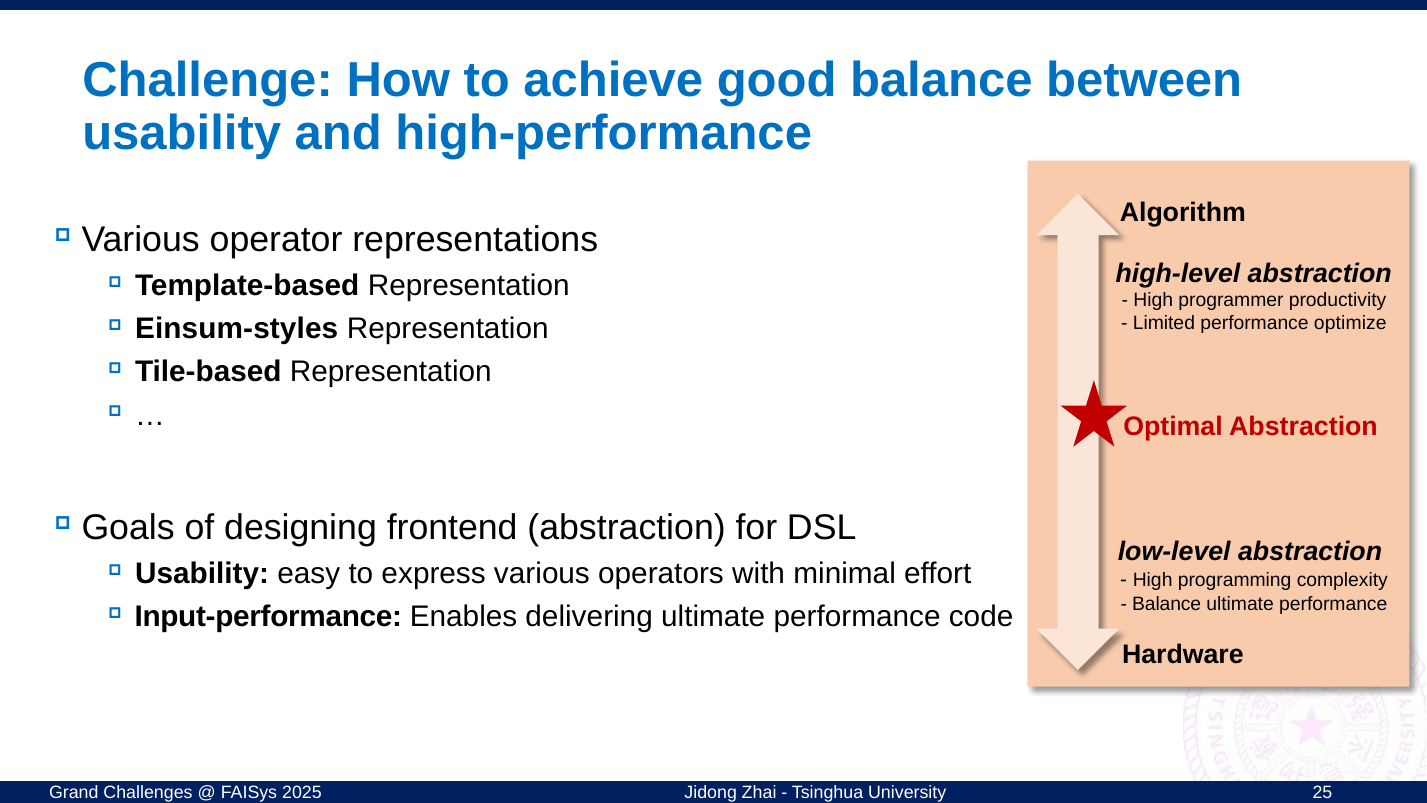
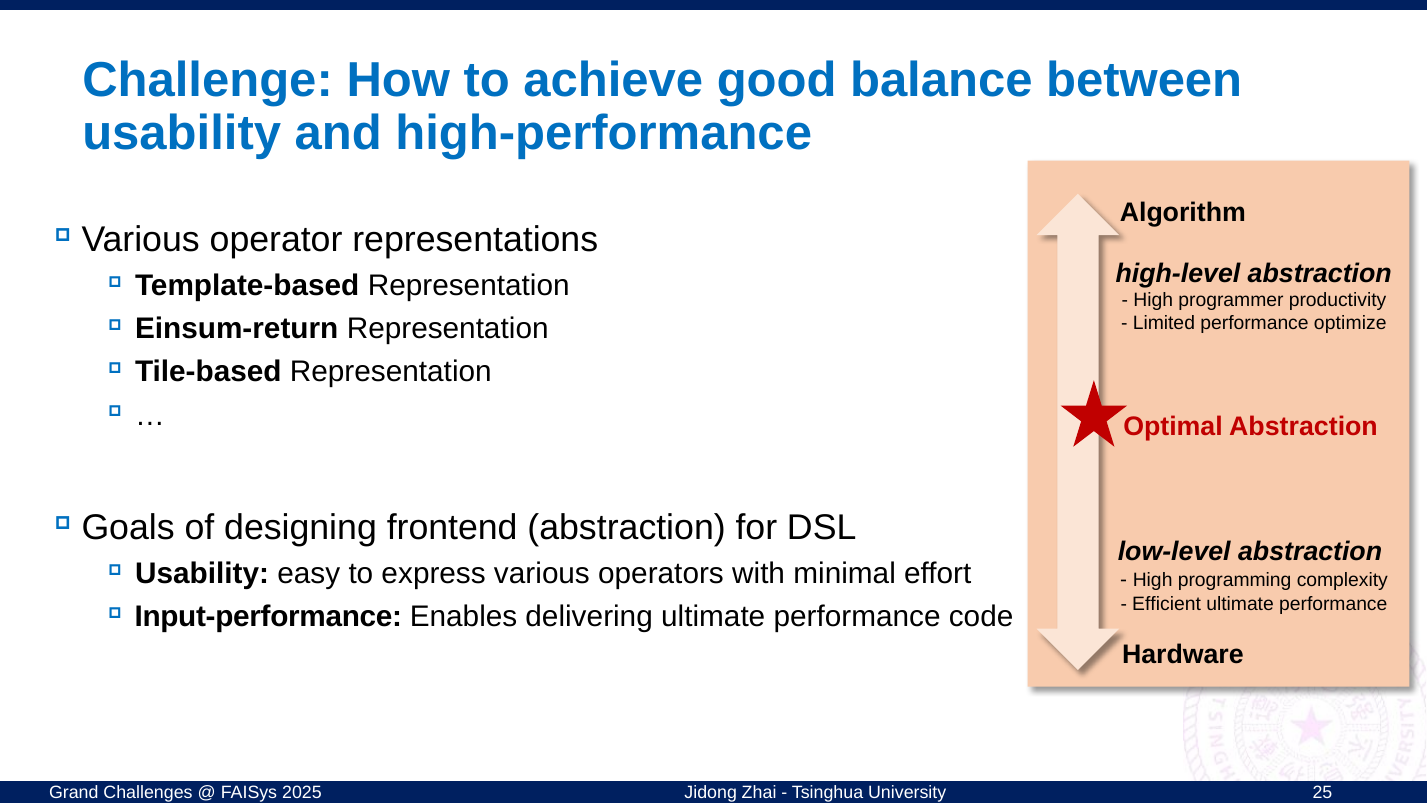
Einsum-styles: Einsum-styles -> Einsum-return
Balance at (1167, 604): Balance -> Efficient
